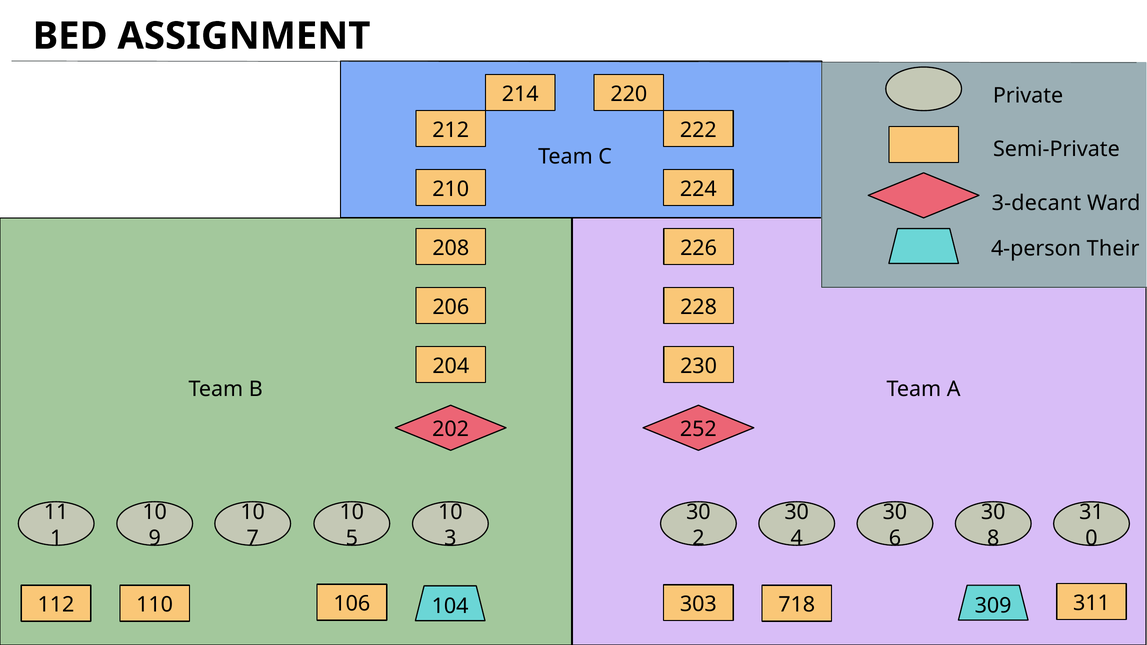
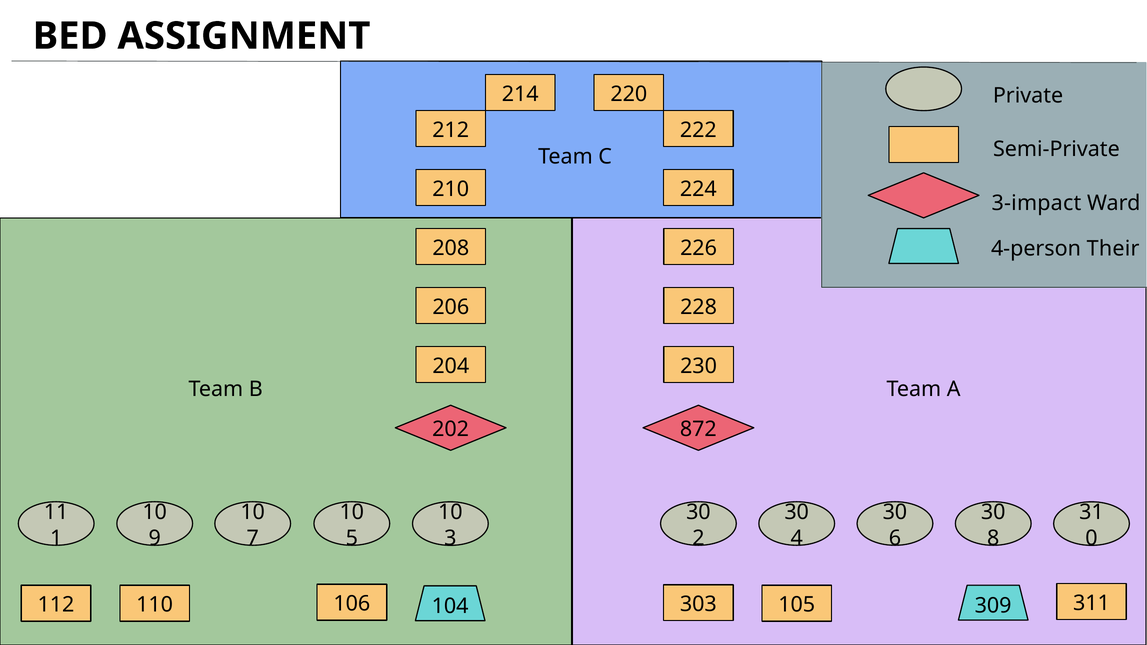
3-decant: 3-decant -> 3-impact
252: 252 -> 872
718: 718 -> 105
